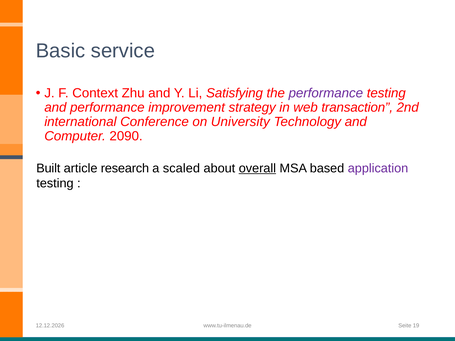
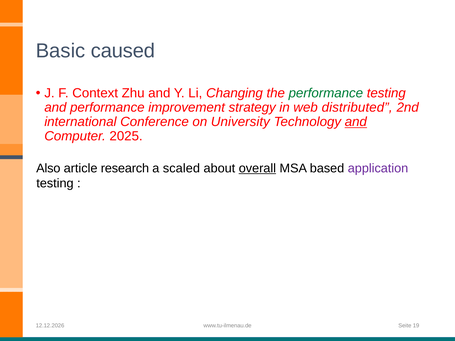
service: service -> caused
Satisfying: Satisfying -> Changing
performance at (326, 93) colour: purple -> green
transaction: transaction -> distributed
and at (356, 122) underline: none -> present
2090: 2090 -> 2025
Built: Built -> Also
